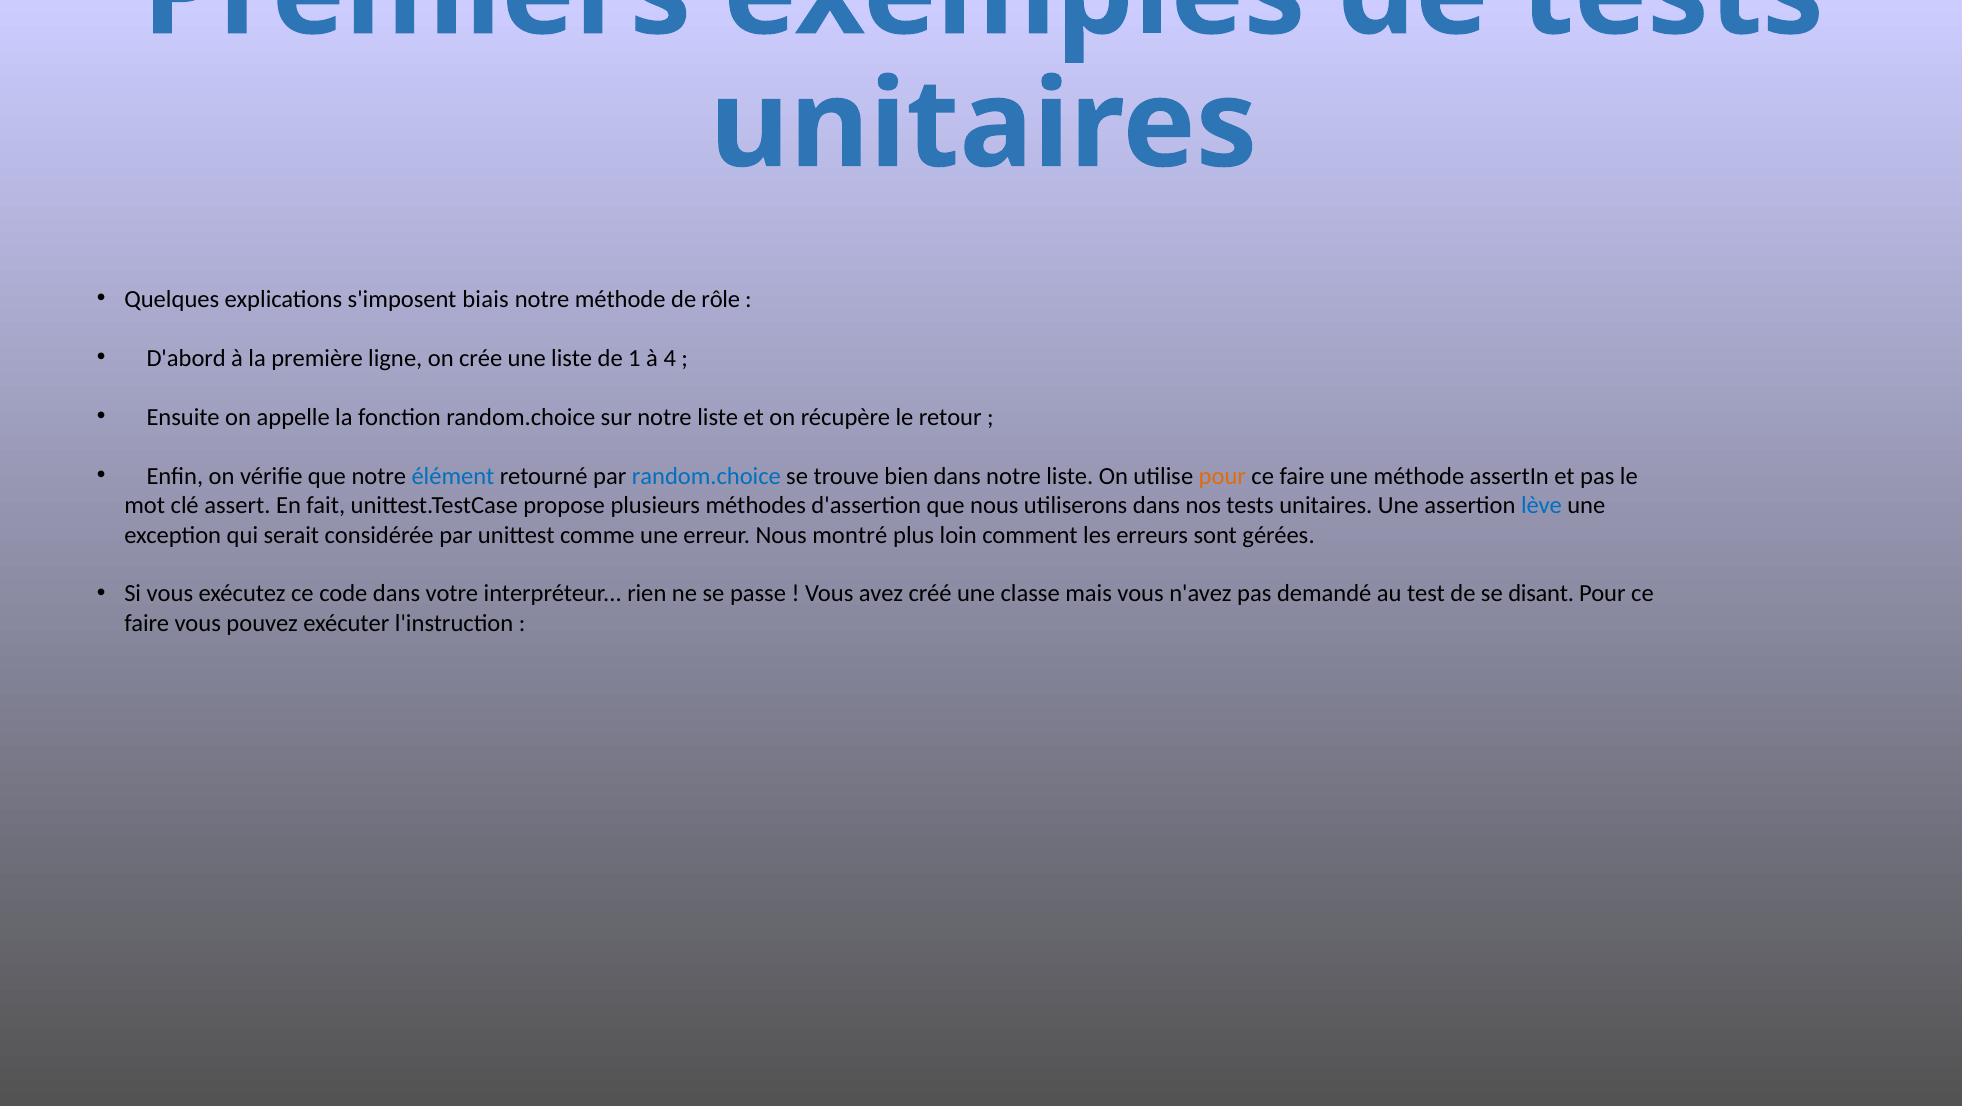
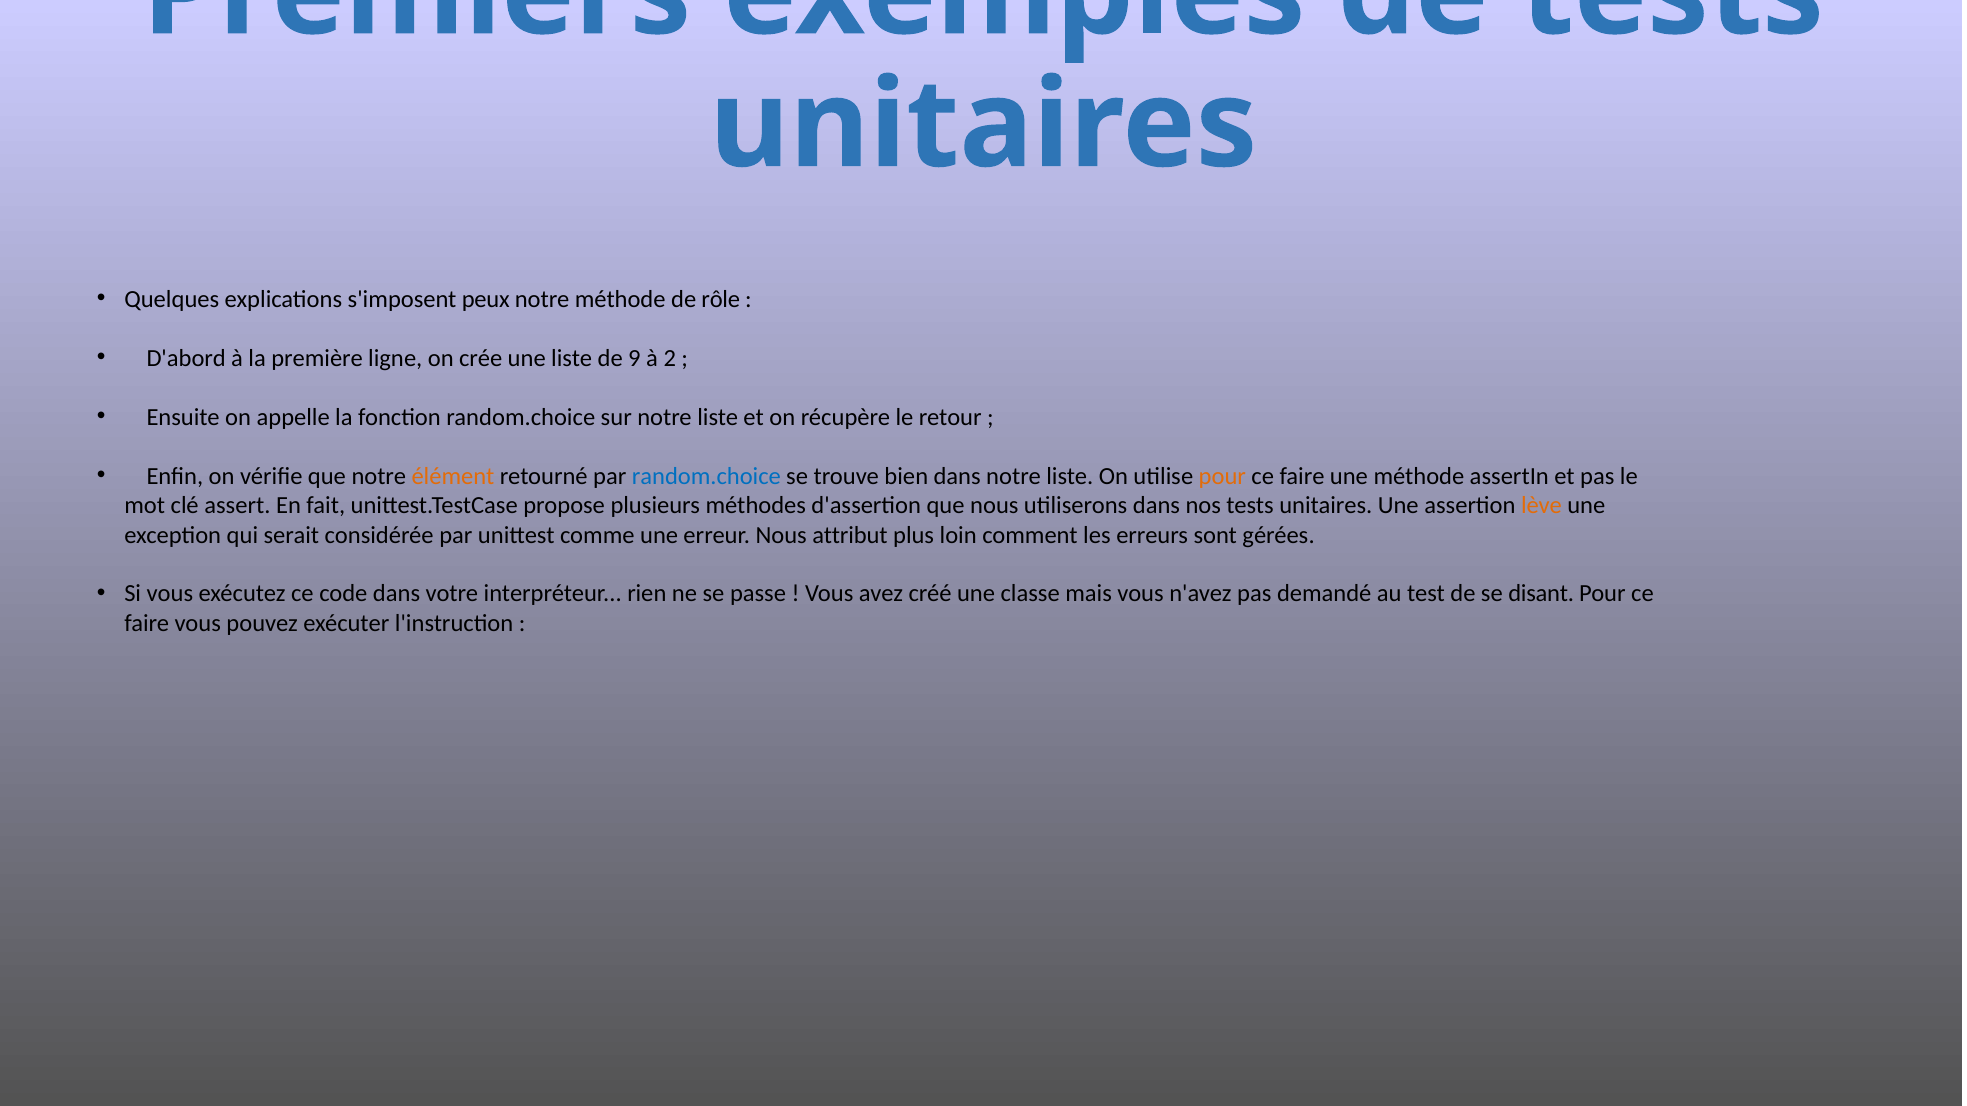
biais: biais -> peux
1: 1 -> 9
4: 4 -> 2
élément colour: blue -> orange
lève colour: blue -> orange
montré: montré -> attribut
